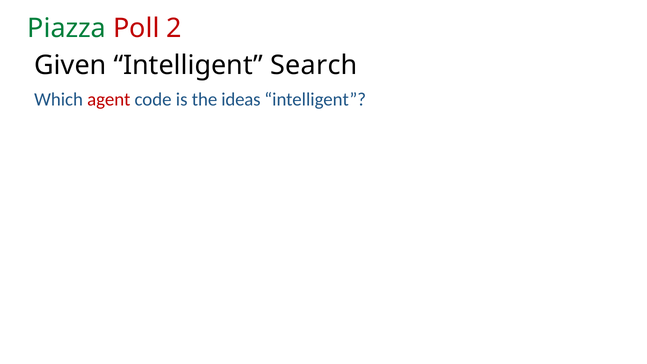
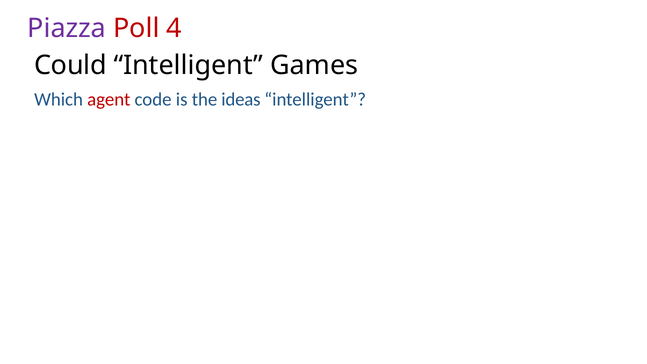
Piazza colour: green -> purple
2: 2 -> 4
Given: Given -> Could
Search: Search -> Games
